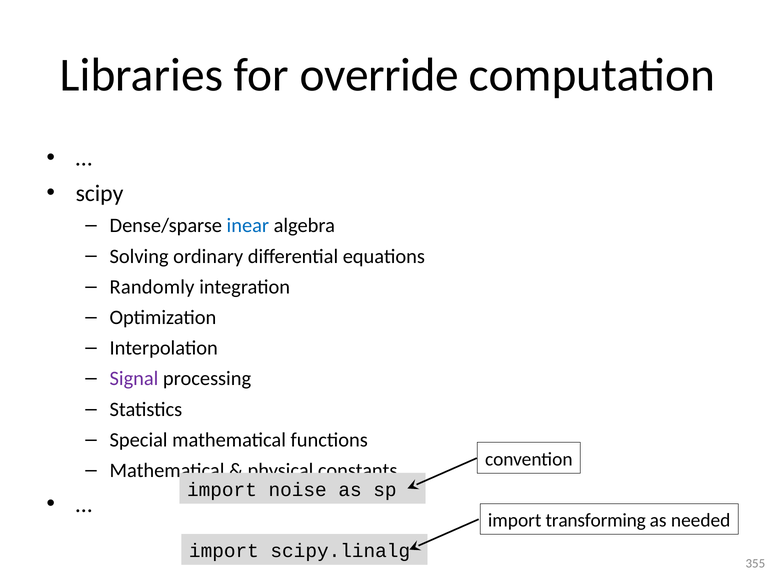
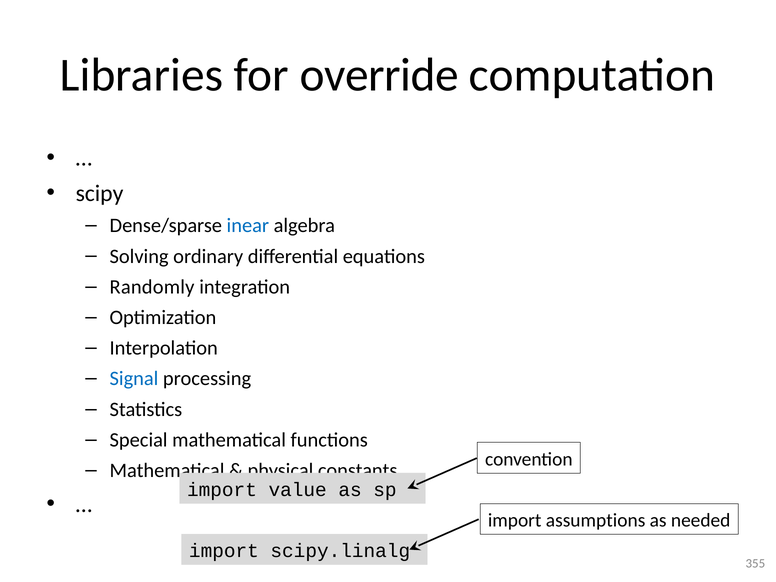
Signal colour: purple -> blue
noise: noise -> value
transforming: transforming -> assumptions
